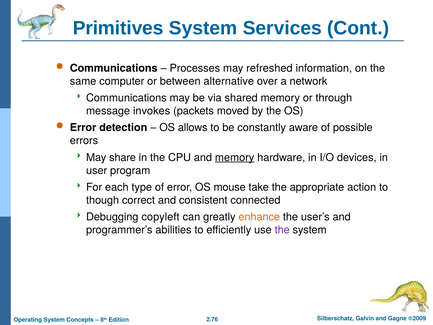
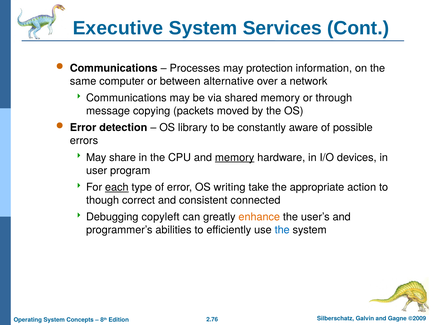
Primitives: Primitives -> Executive
refreshed: refreshed -> protection
invokes: invokes -> copying
allows: allows -> library
each underline: none -> present
mouse: mouse -> writing
the at (282, 230) colour: purple -> blue
